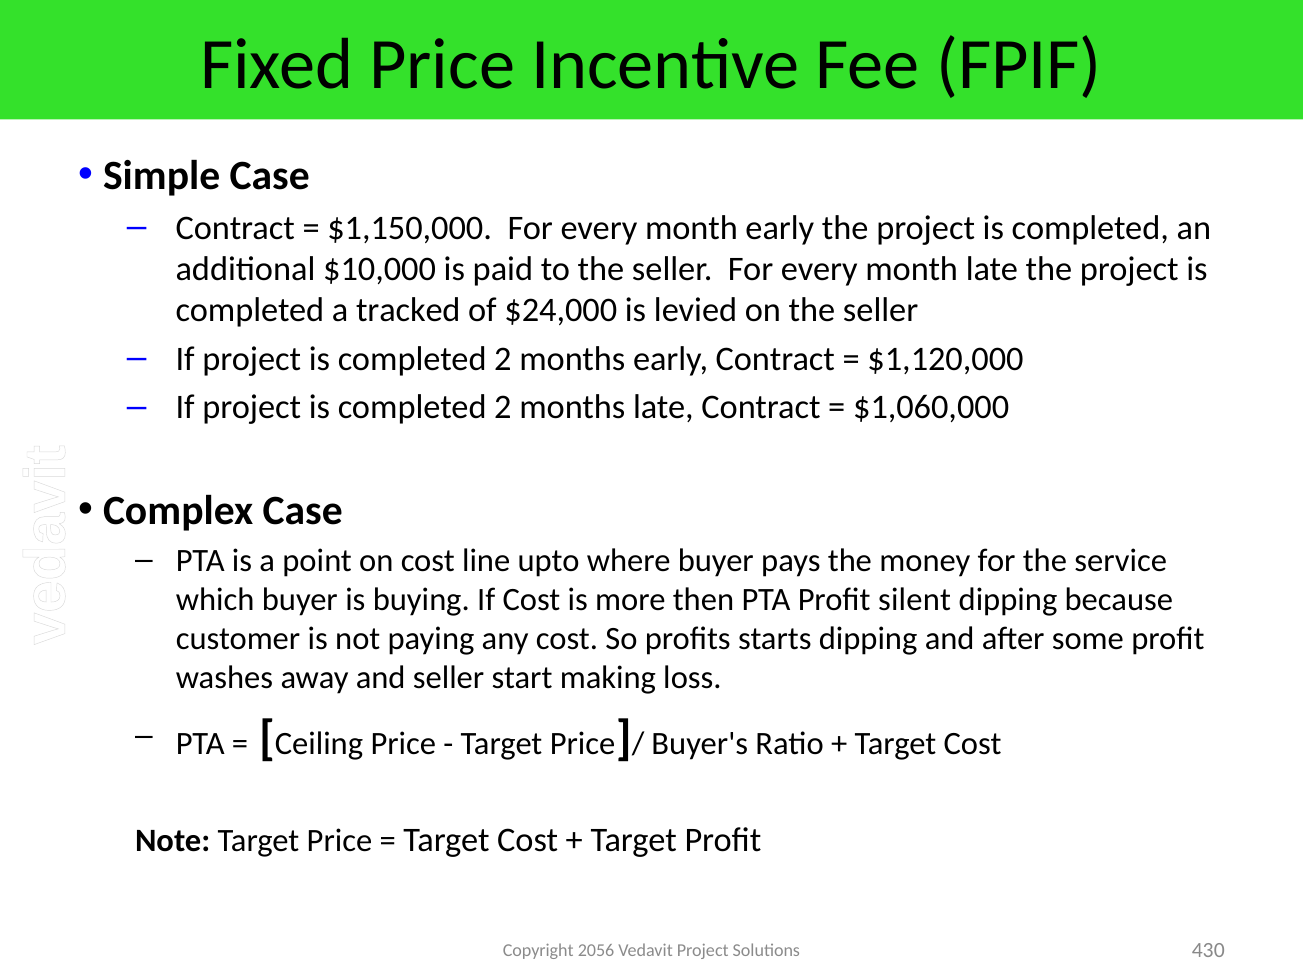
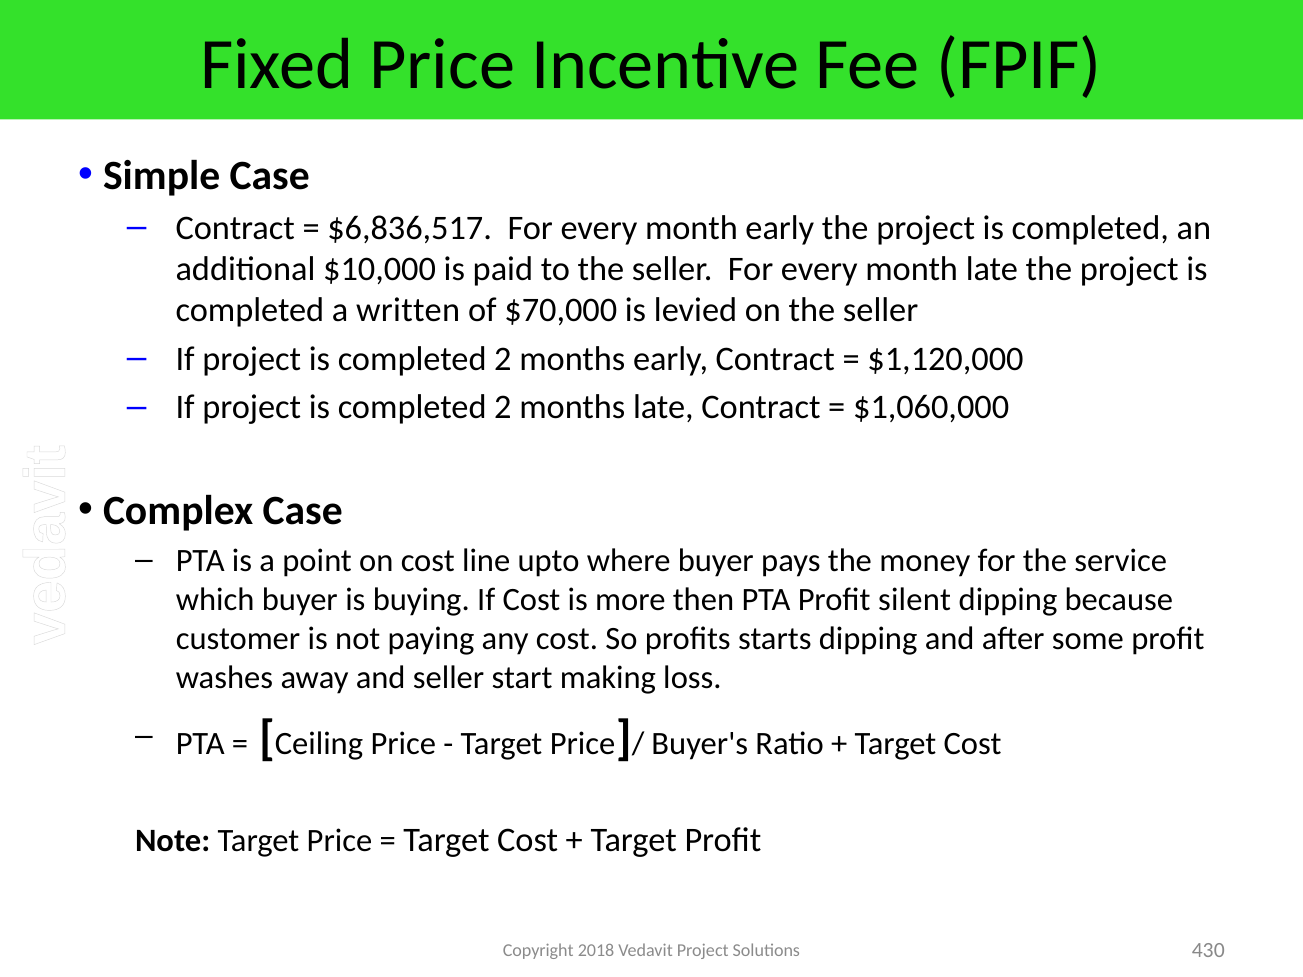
$1,150,000: $1,150,000 -> $6,836,517
tracked: tracked -> written
$24,000: $24,000 -> $70,000
2056: 2056 -> 2018
